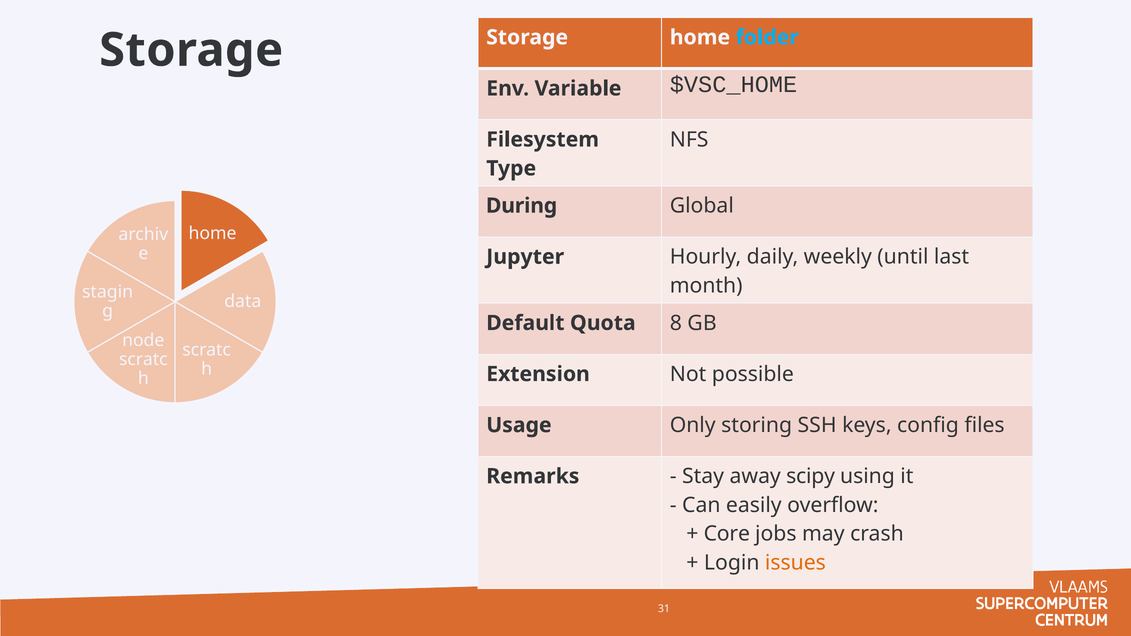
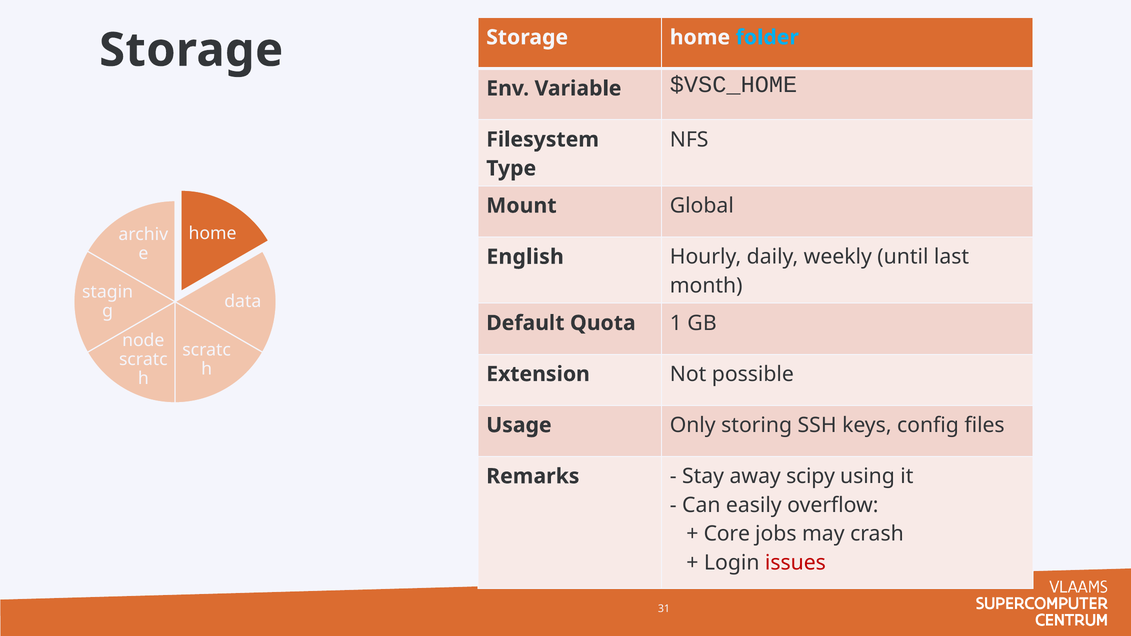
During: During -> Mount
Jupyter: Jupyter -> English
8: 8 -> 1
issues colour: orange -> red
